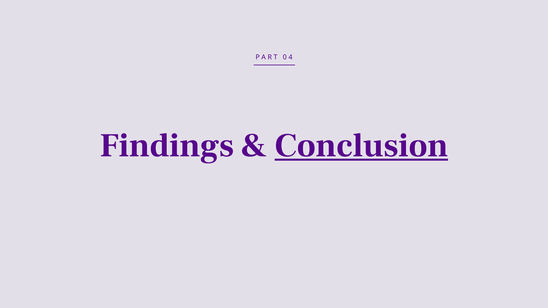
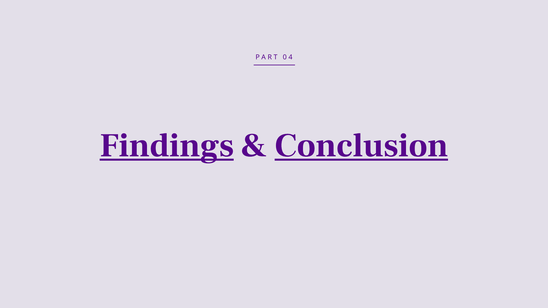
Findings underline: none -> present
